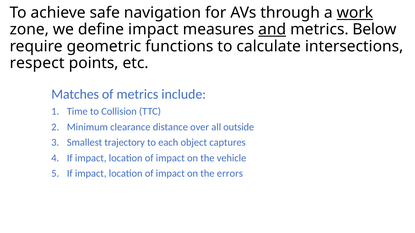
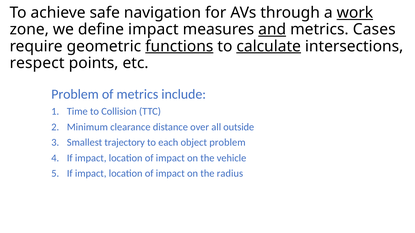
Below: Below -> Cases
functions underline: none -> present
calculate underline: none -> present
Matches at (75, 94): Matches -> Problem
object captures: captures -> problem
errors: errors -> radius
